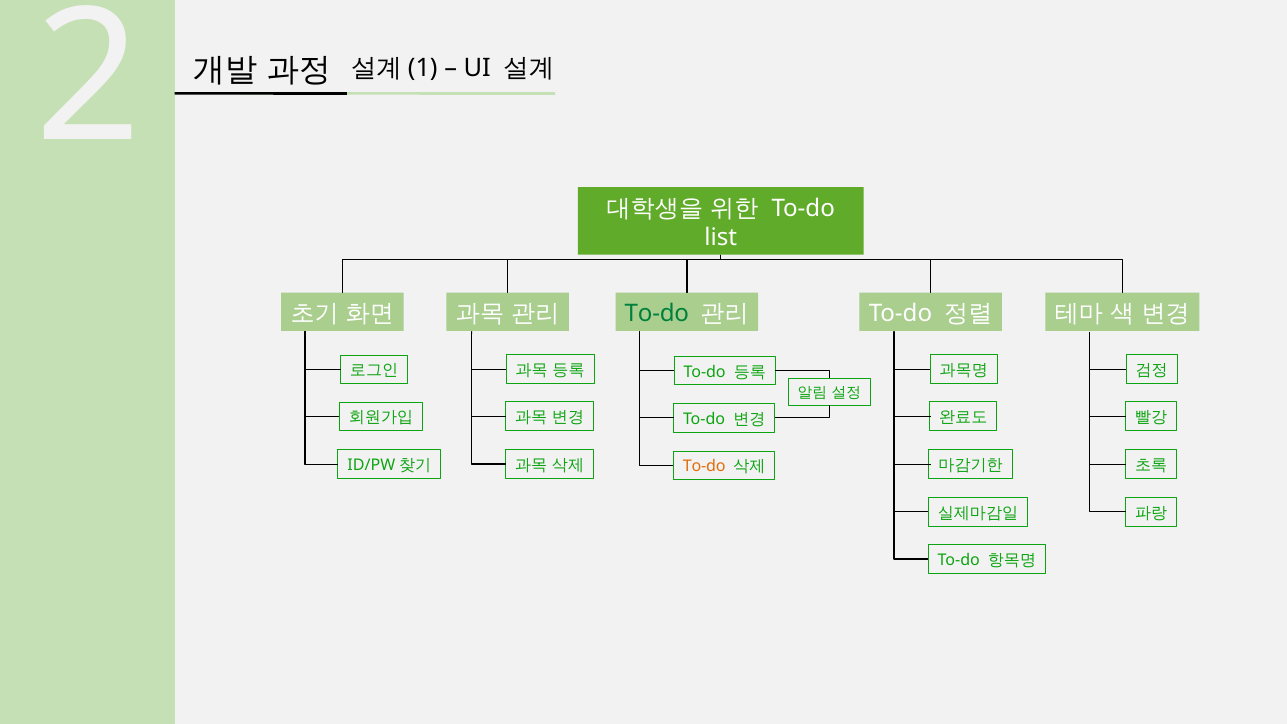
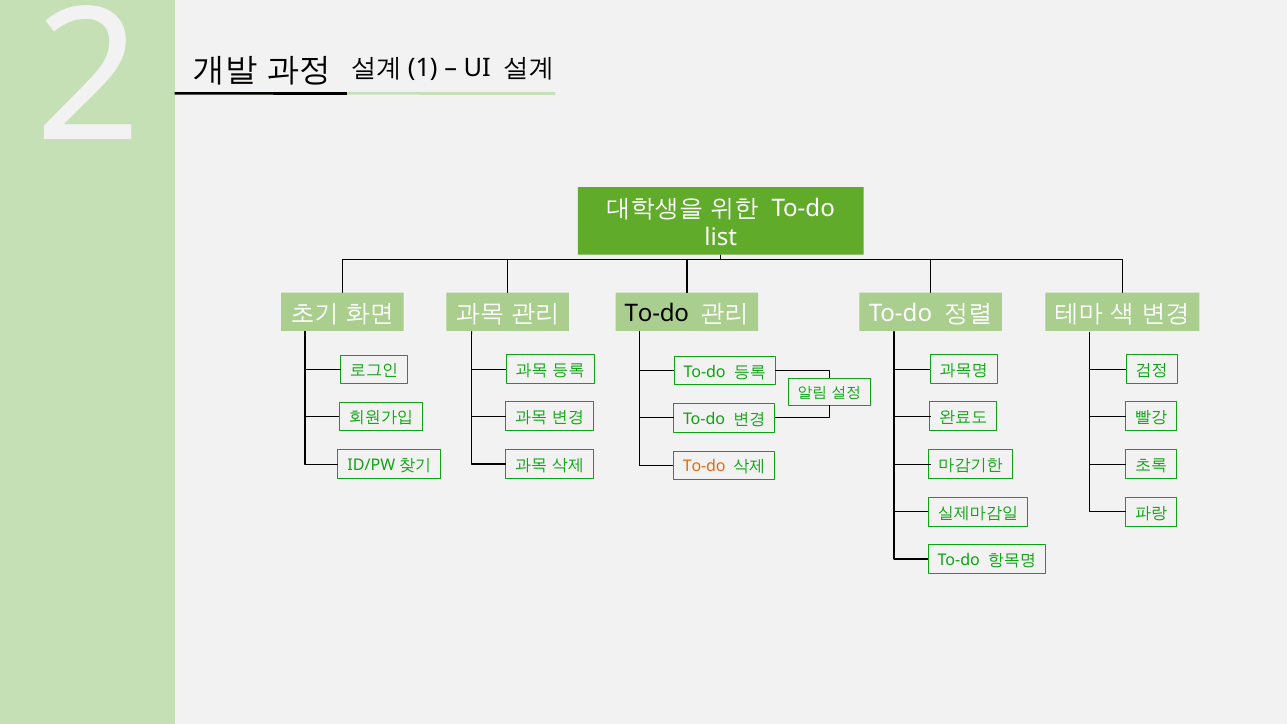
To-do at (657, 313) colour: green -> black
